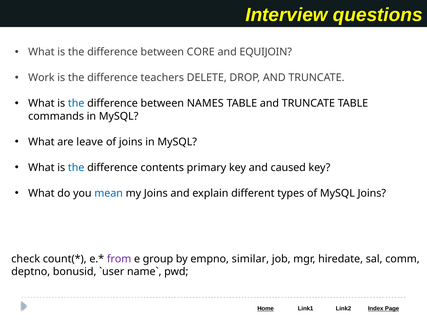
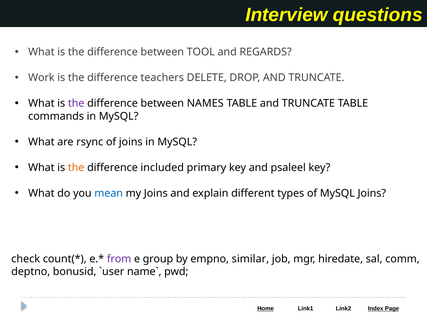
CORE: CORE -> TOOL
EQUIJOIN: EQUIJOIN -> REGARDS
the at (76, 103) colour: blue -> purple
leave: leave -> rsync
the at (76, 167) colour: blue -> orange
contents: contents -> included
caused: caused -> psaleel
